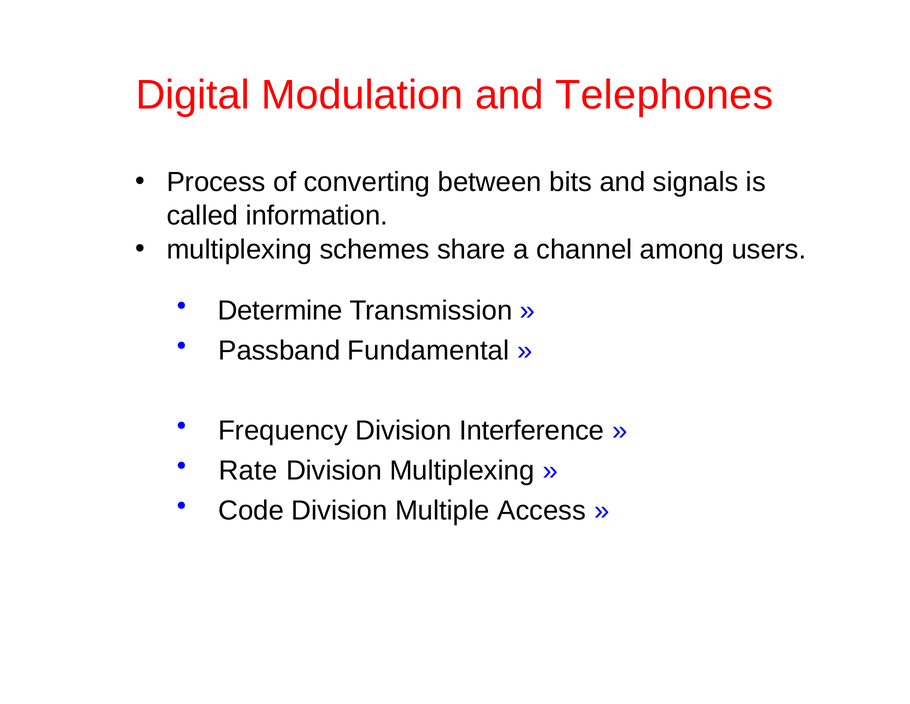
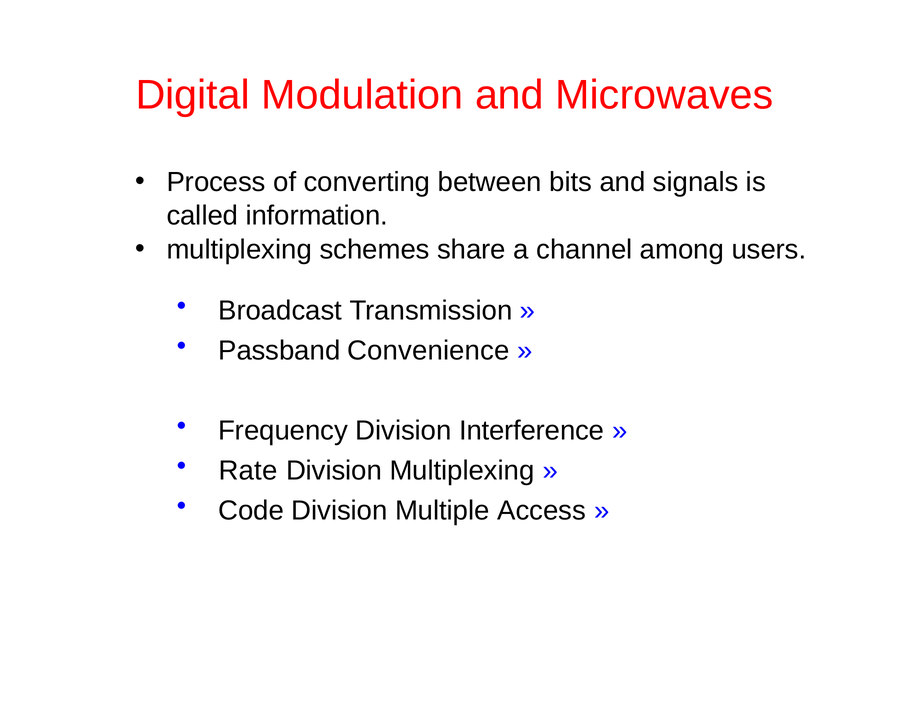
Telephones: Telephones -> Microwaves
Determine: Determine -> Broadcast
Fundamental: Fundamental -> Convenience
